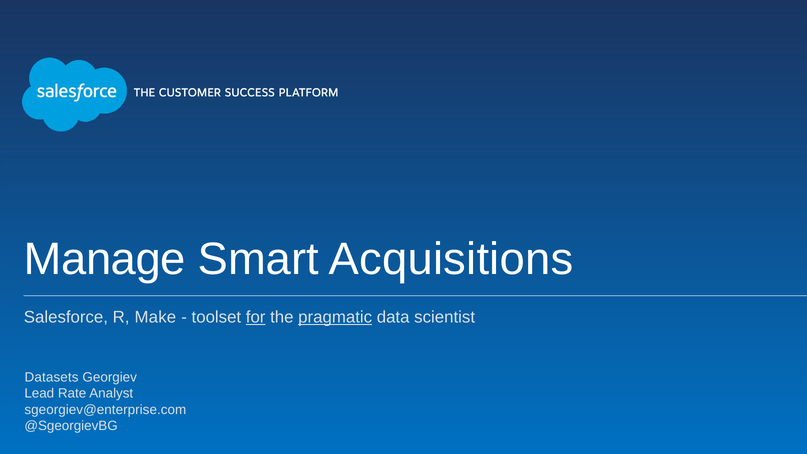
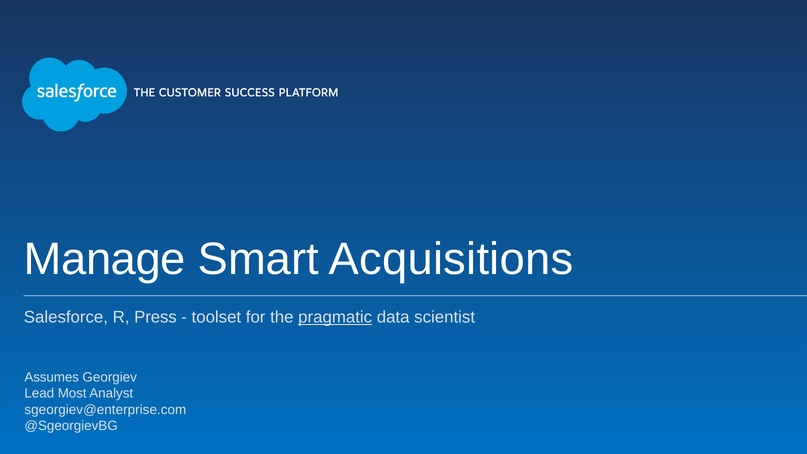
Make: Make -> Press
for underline: present -> none
Datasets: Datasets -> Assumes
Rate: Rate -> Most
